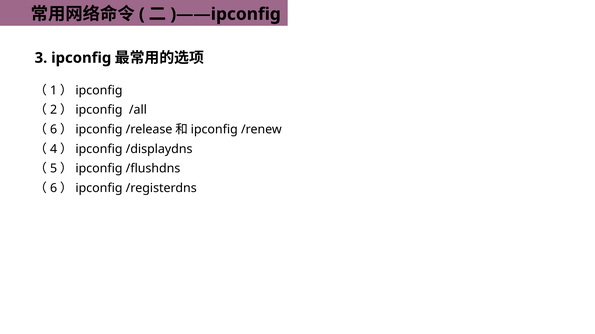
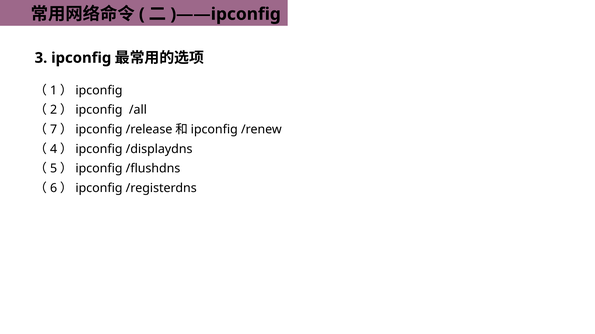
6 at (54, 130): 6 -> 7
